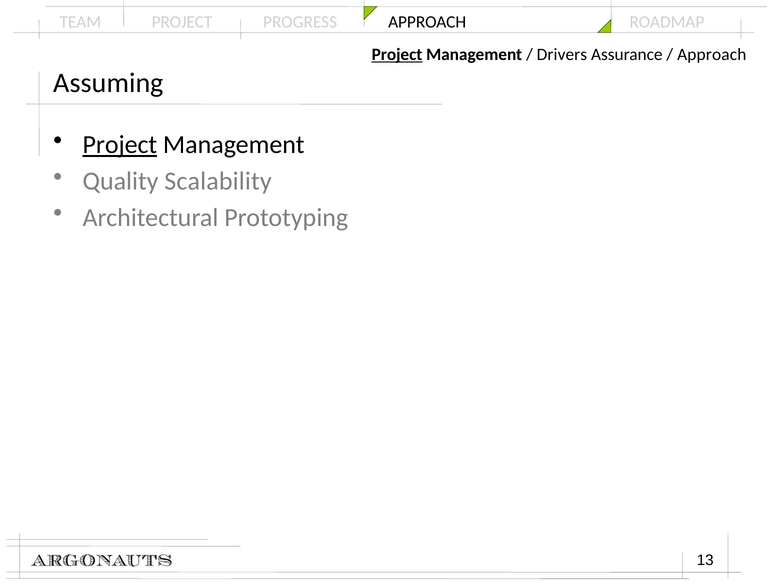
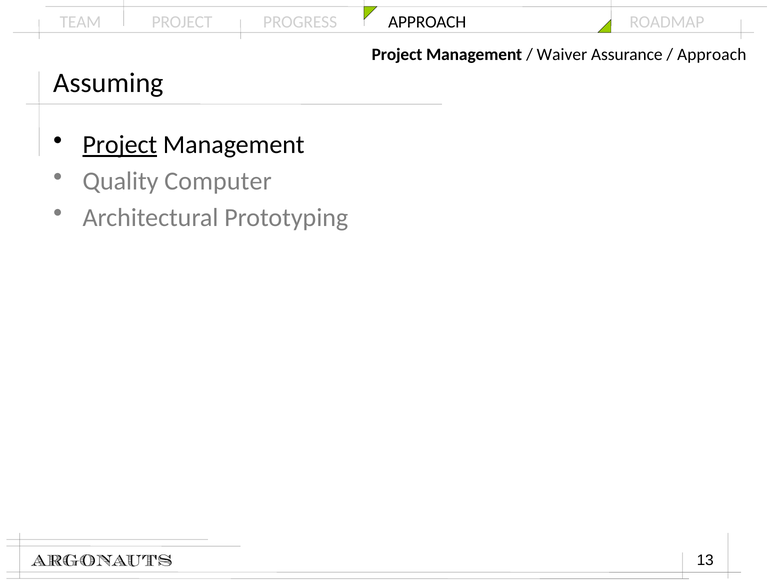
Project at (397, 54) underline: present -> none
Drivers: Drivers -> Waiver
Scalability: Scalability -> Computer
